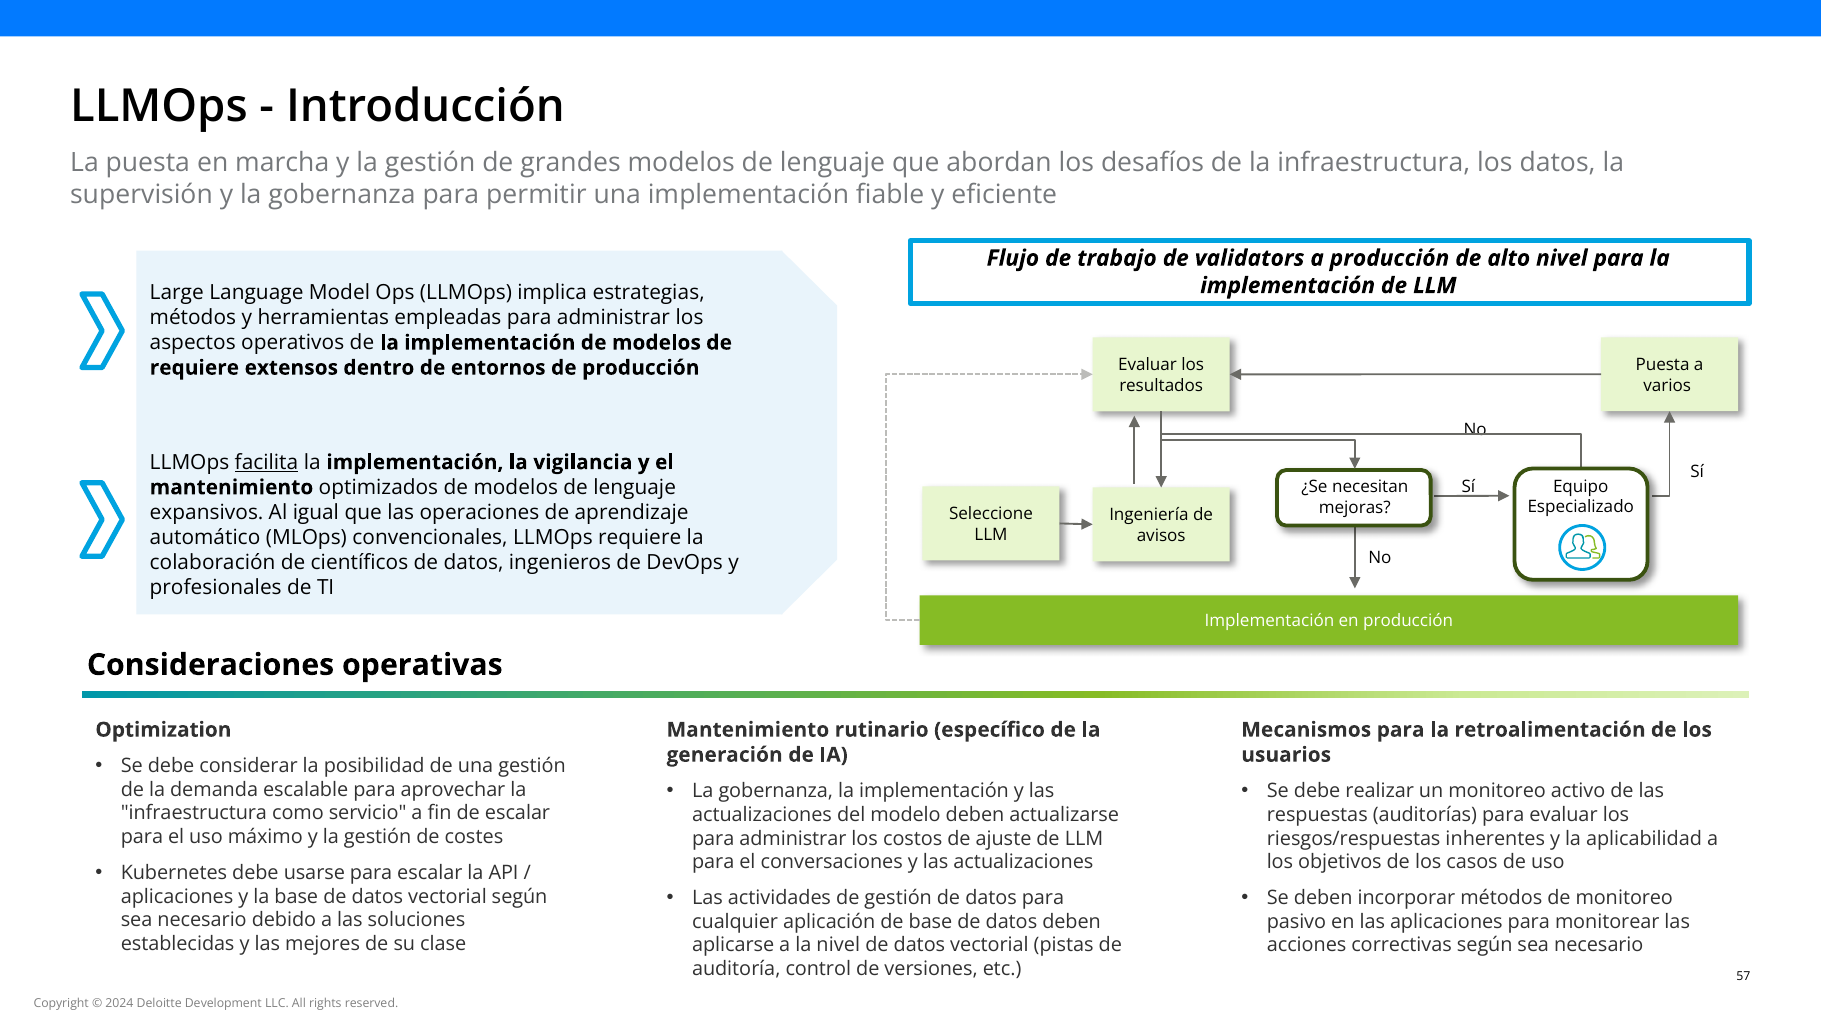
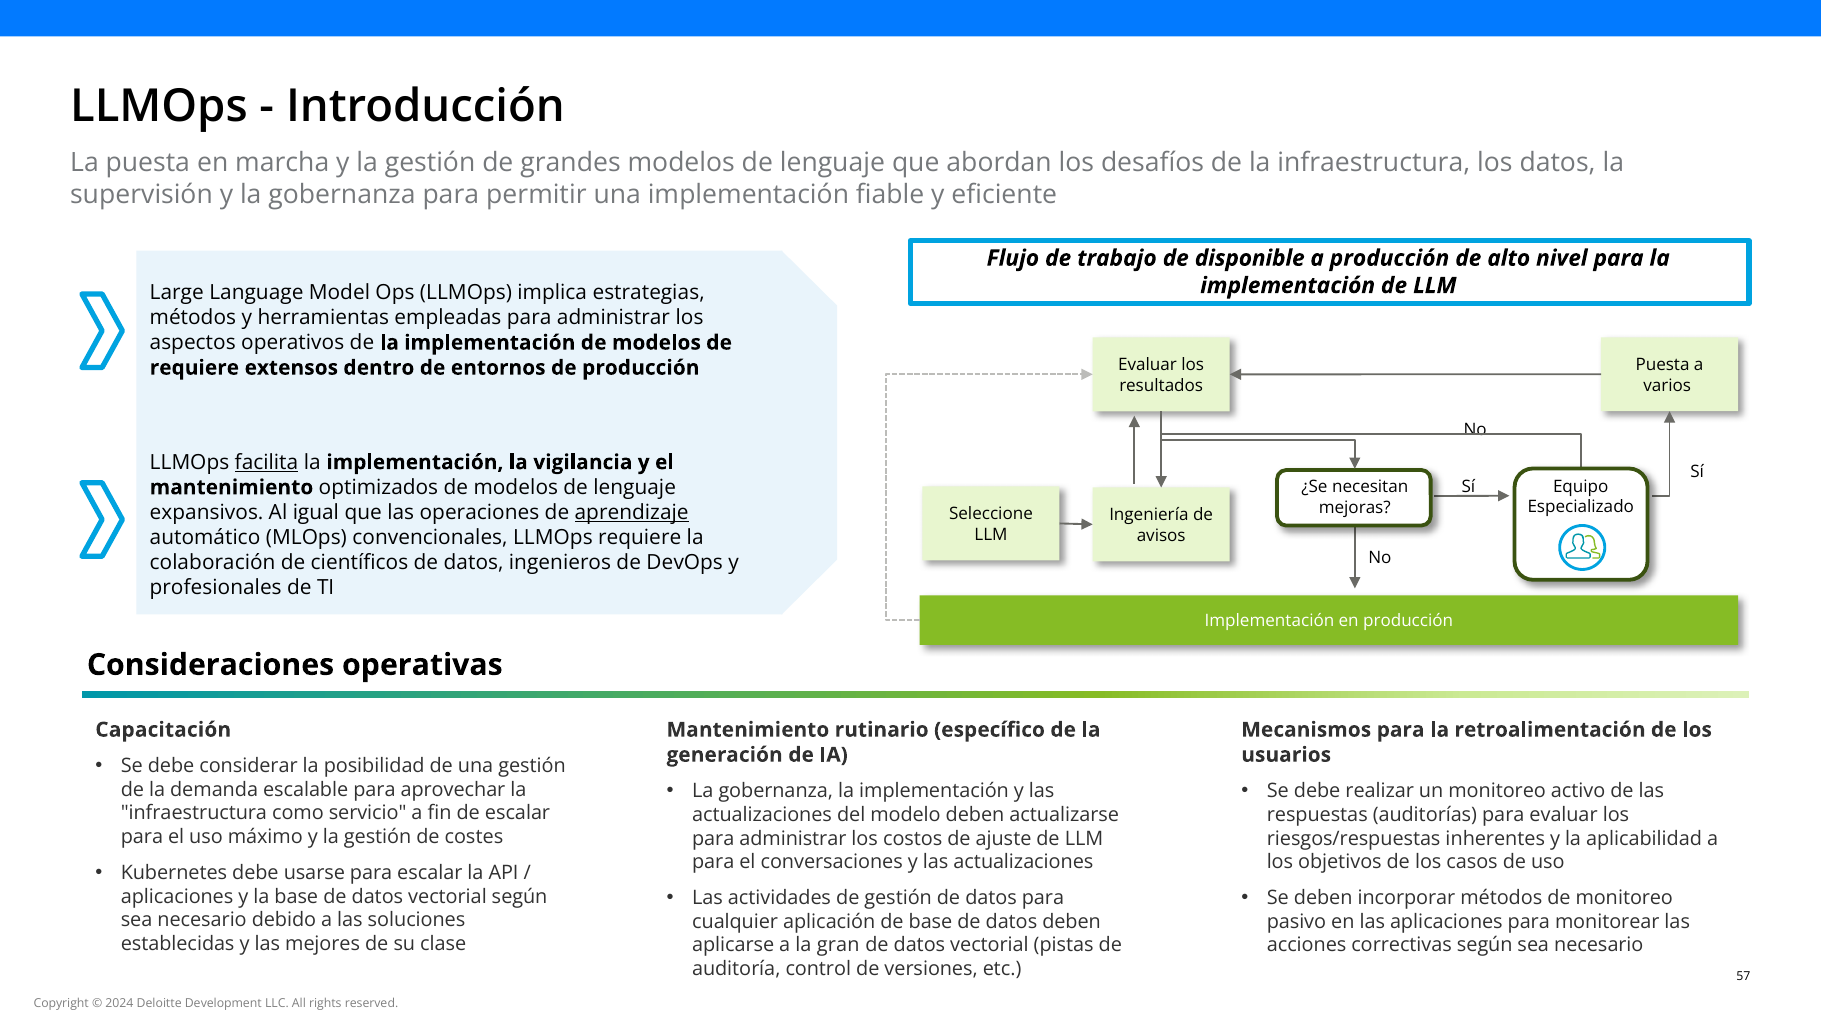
validators: validators -> disponible
aprendizaje underline: none -> present
Optimization: Optimization -> Capacitación
la nivel: nivel -> gran
